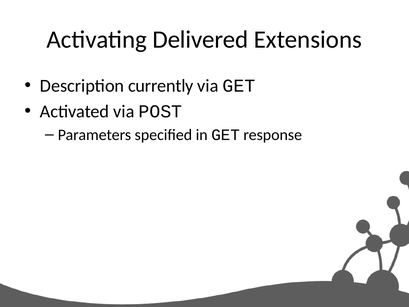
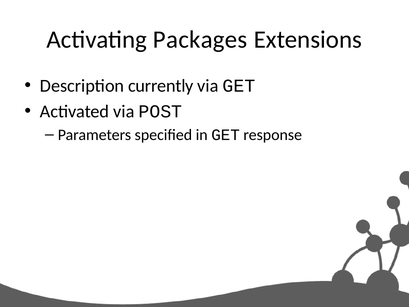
Delivered: Delivered -> Packages
